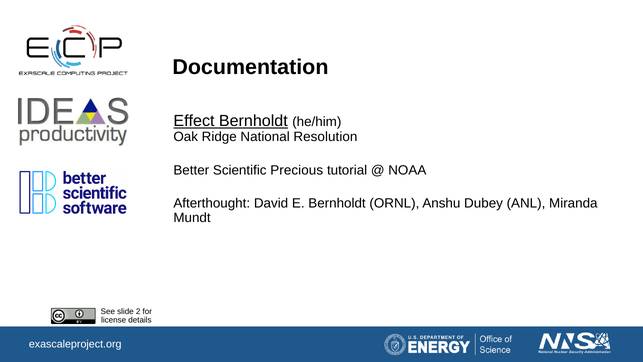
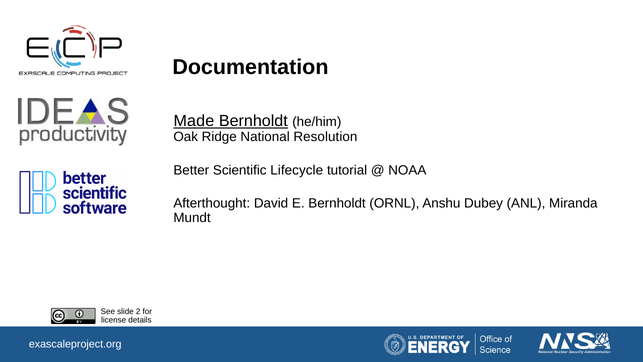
Effect: Effect -> Made
Precious: Precious -> Lifecycle
